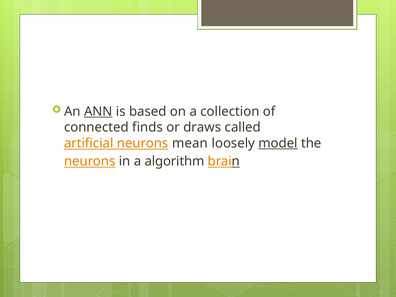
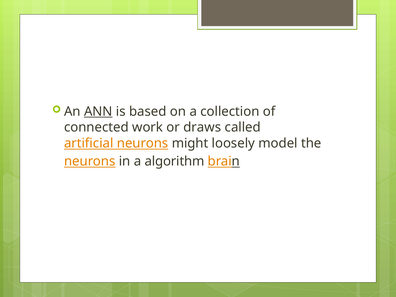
finds: finds -> work
mean: mean -> might
model underline: present -> none
